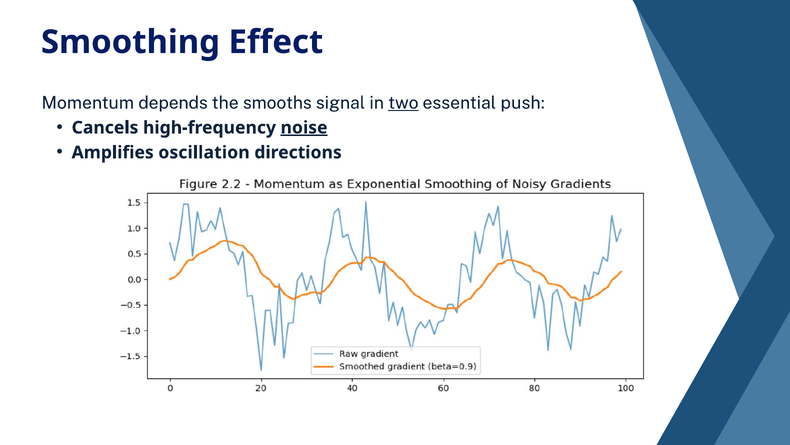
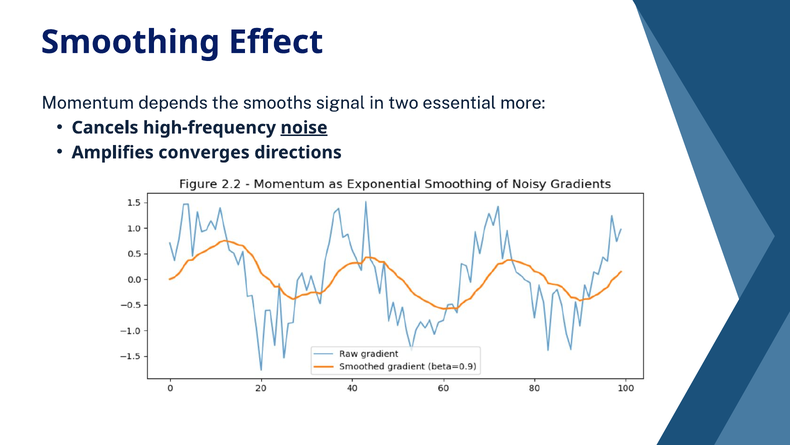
two underline: present -> none
push: push -> more
oscillation: oscillation -> converges
